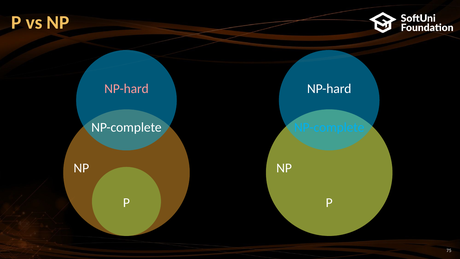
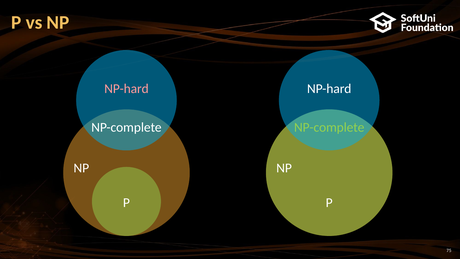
NP-complete at (329, 127) colour: light blue -> light green
